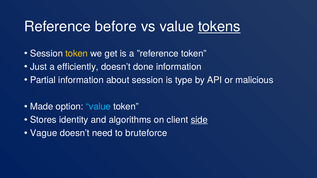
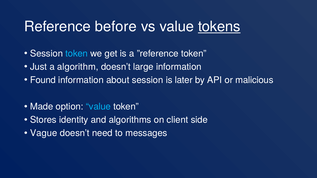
token at (77, 54) colour: yellow -> light blue
efficiently: efficiently -> algorithm
done: done -> large
Partial: Partial -> Found
type: type -> later
side underline: present -> none
bruteforce: bruteforce -> messages
